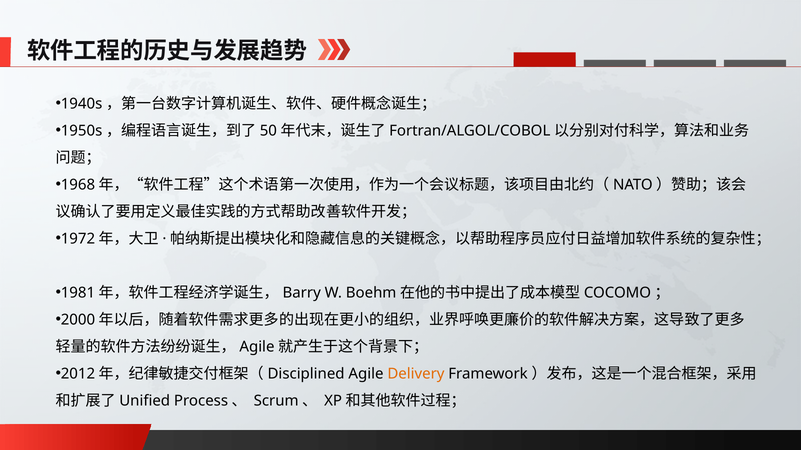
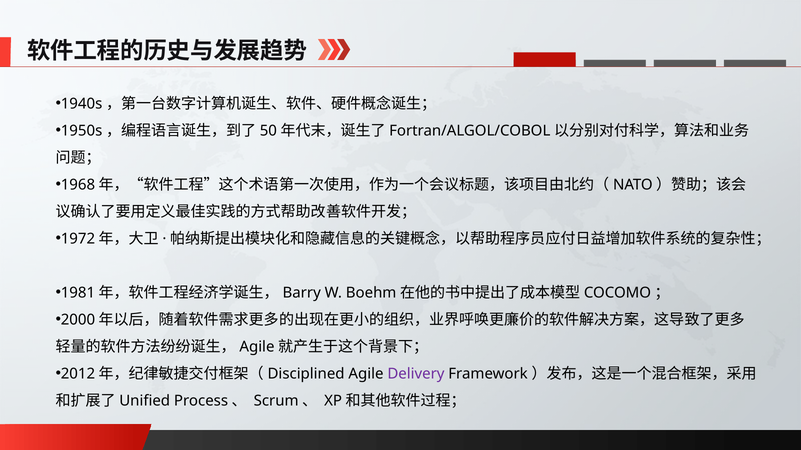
Delivery colour: orange -> purple
